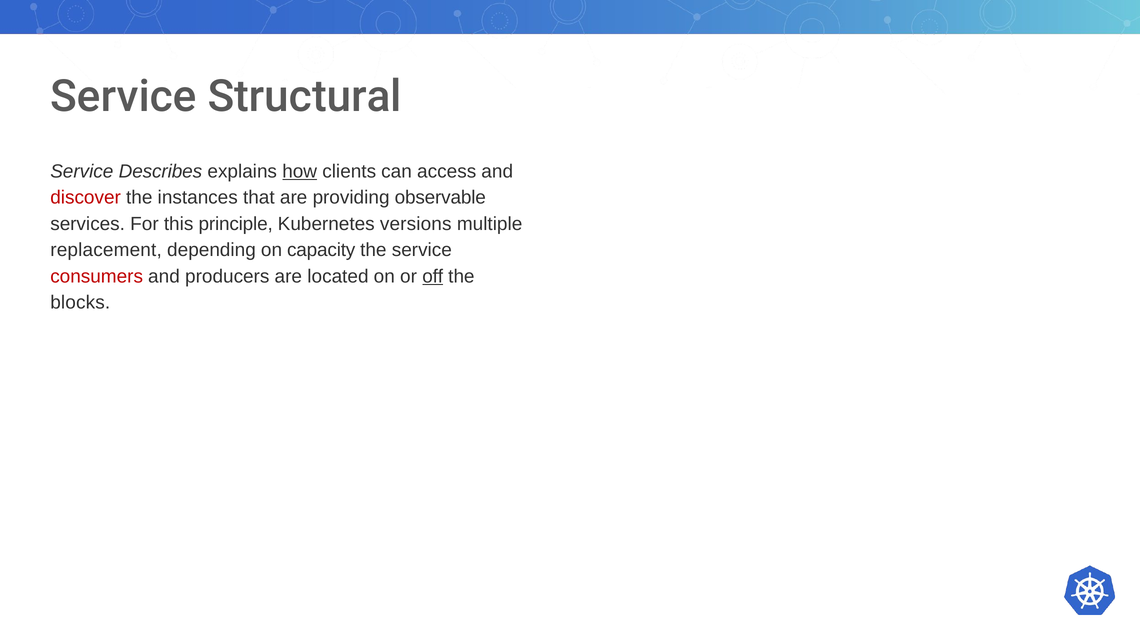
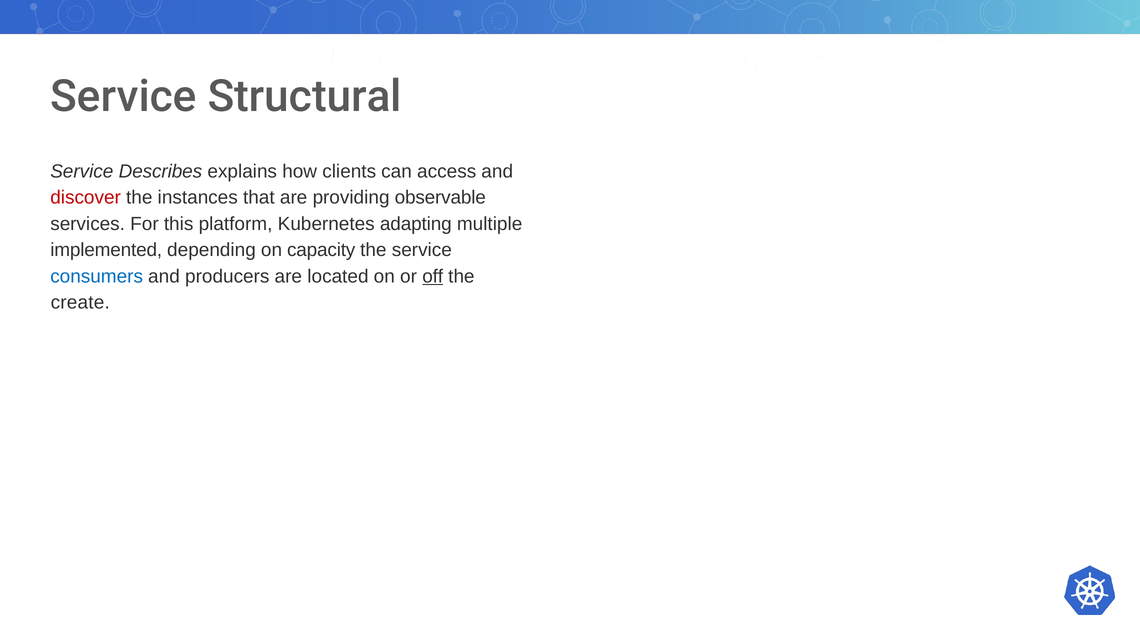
how underline: present -> none
principle: principle -> platform
versions: versions -> adapting
replacement: replacement -> implemented
consumers colour: red -> blue
blocks: blocks -> create
